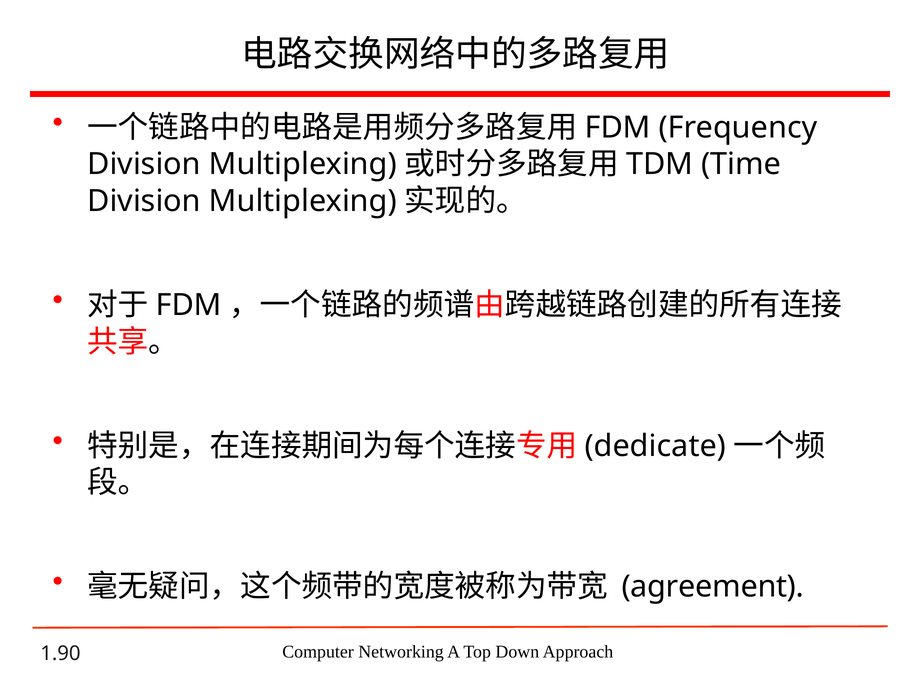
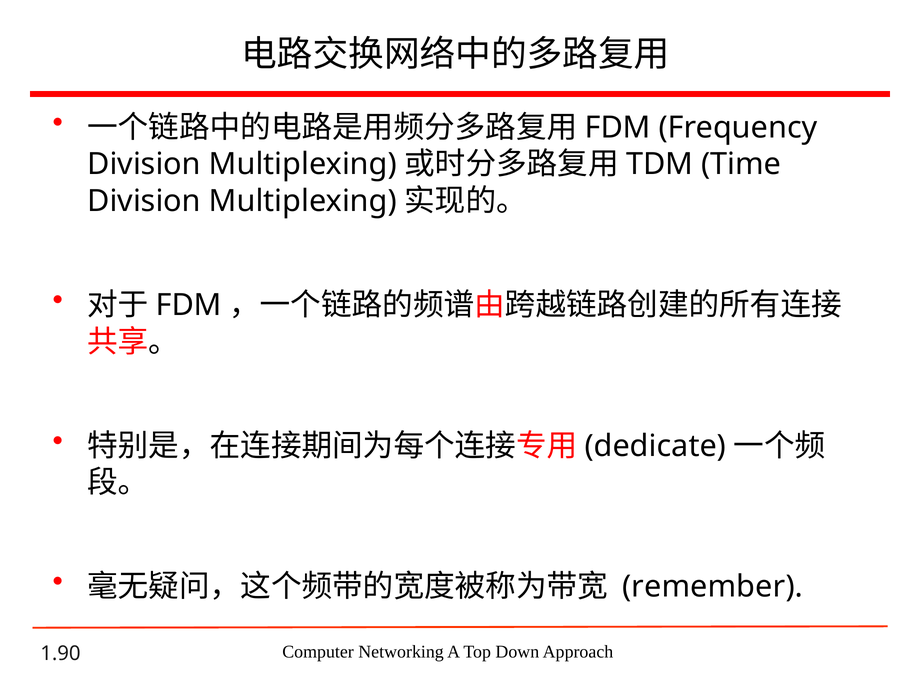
agreement: agreement -> remember
